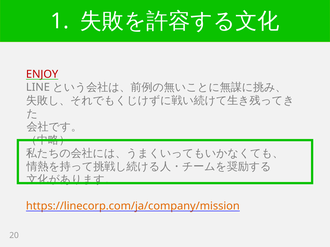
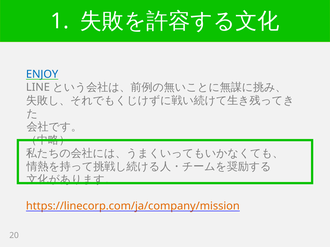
ENJOY colour: red -> blue
